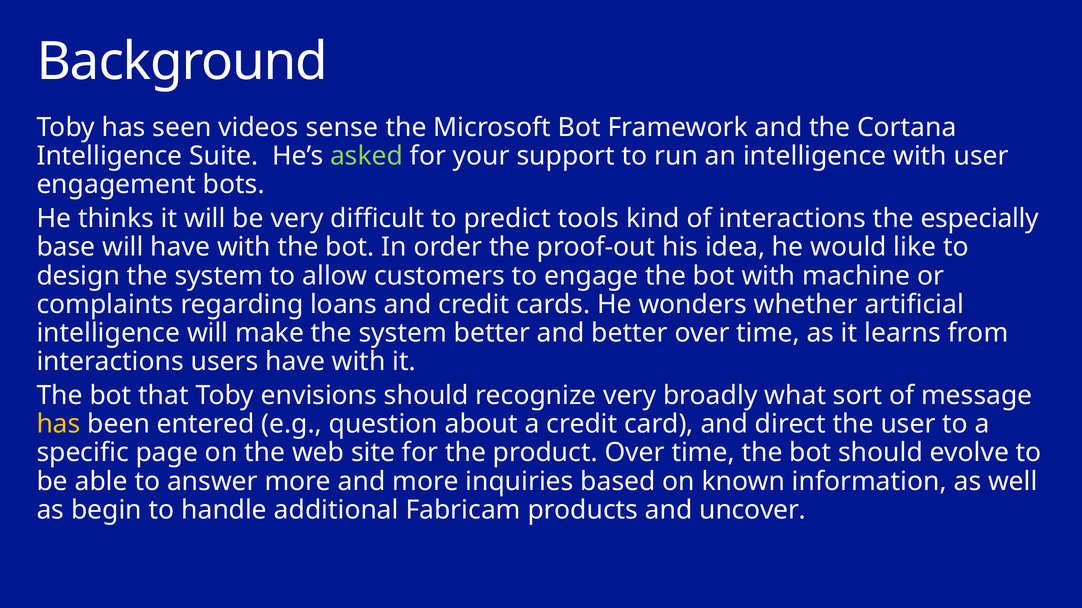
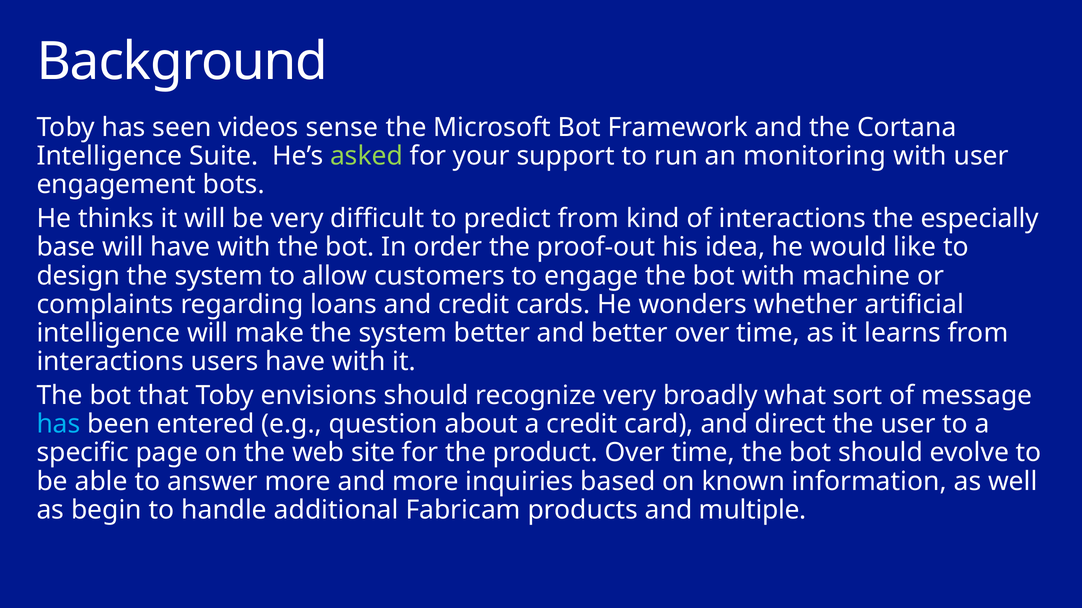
an intelligence: intelligence -> monitoring
predict tools: tools -> from
has at (59, 425) colour: yellow -> light blue
uncover: uncover -> multiple
